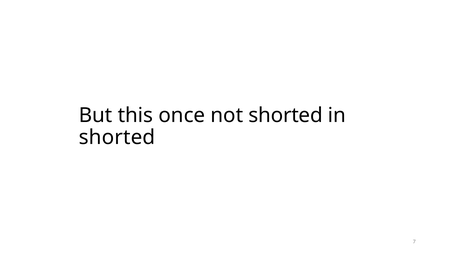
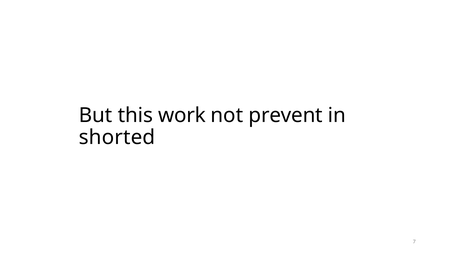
once: once -> work
not shorted: shorted -> prevent
